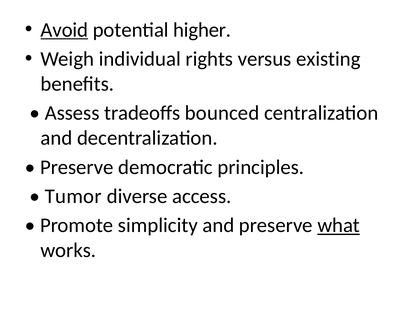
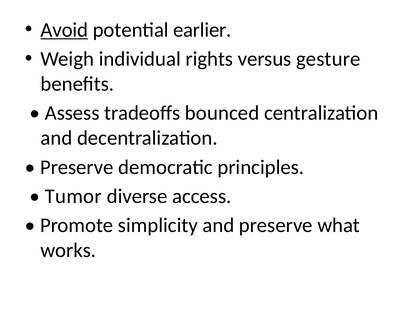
higher: higher -> earlier
existing: existing -> gesture
what underline: present -> none
